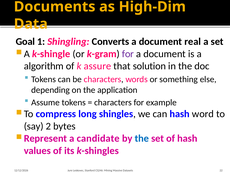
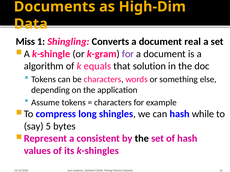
Goal: Goal -> Miss
assure: assure -> equals
word: word -> while
2: 2 -> 5
candidate: candidate -> consistent
the at (142, 139) colour: blue -> black
